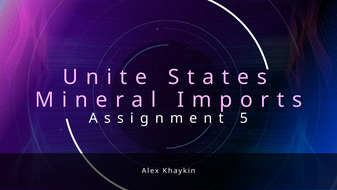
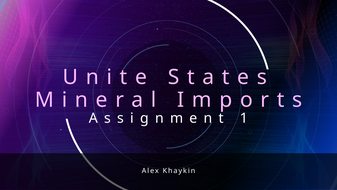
5: 5 -> 1
